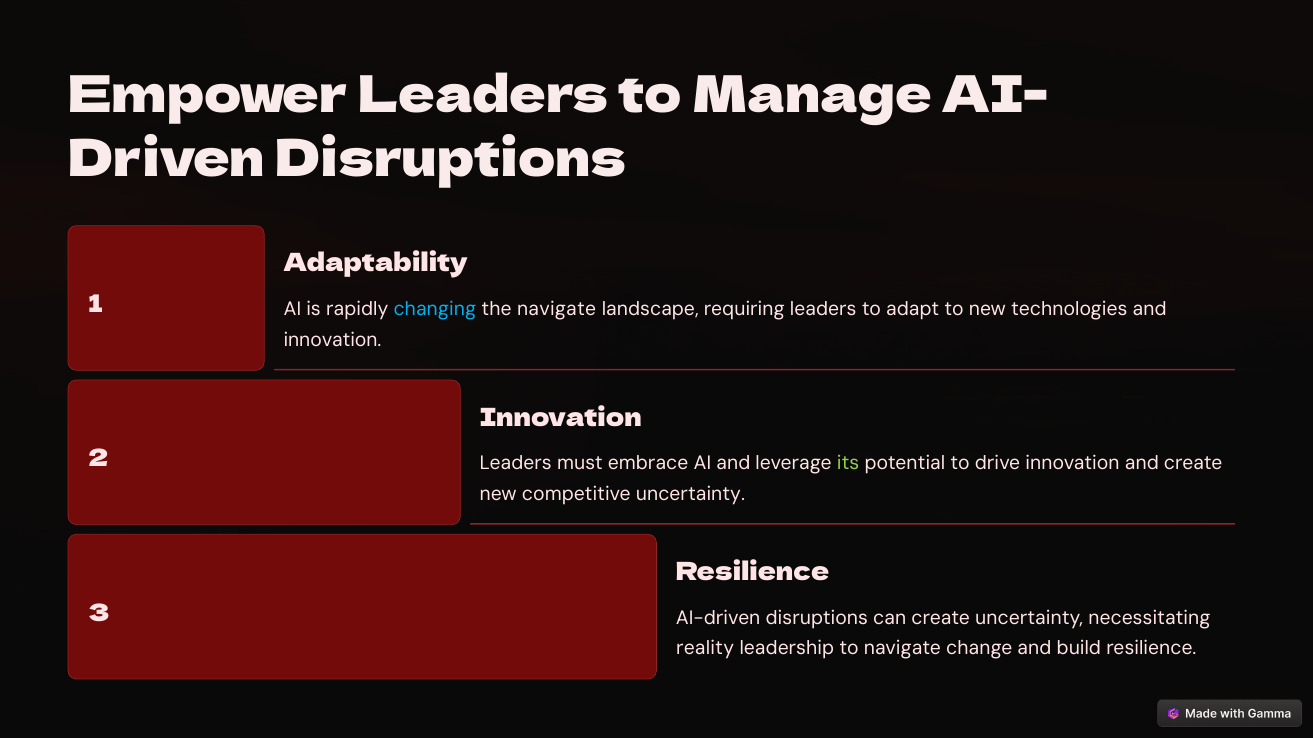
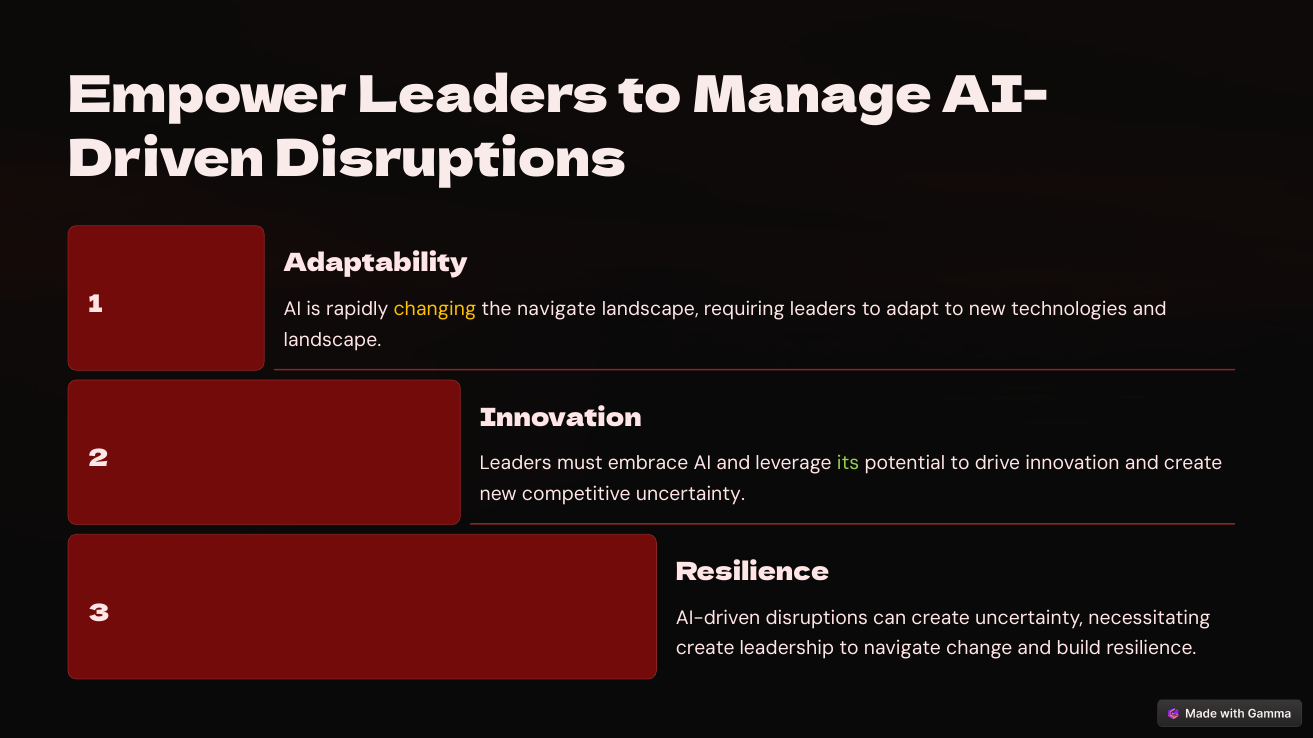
changing colour: light blue -> yellow
innovation at (333, 340): innovation -> landscape
reality at (705, 649): reality -> create
